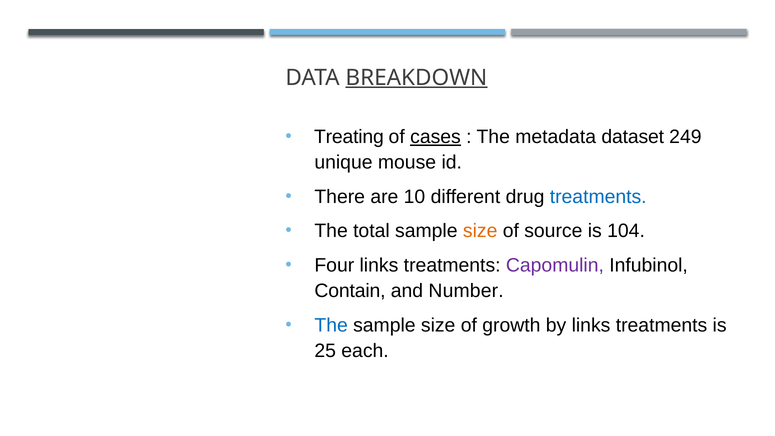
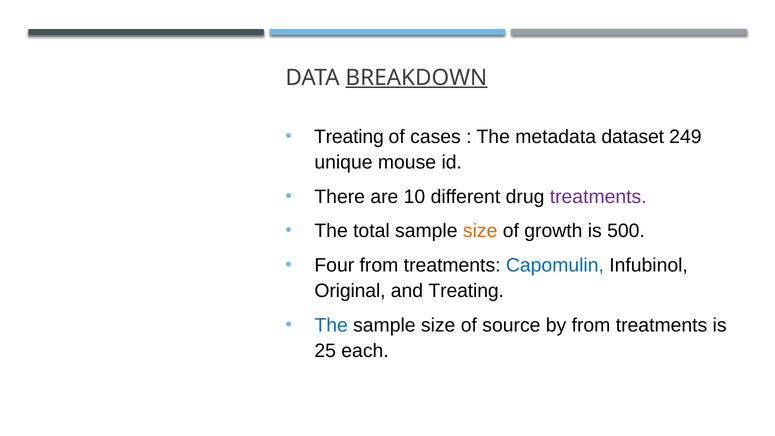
cases underline: present -> none
treatments at (598, 197) colour: blue -> purple
source: source -> growth
104: 104 -> 500
Four links: links -> from
Capomulin colour: purple -> blue
Contain: Contain -> Original
and Number: Number -> Treating
growth: growth -> source
by links: links -> from
